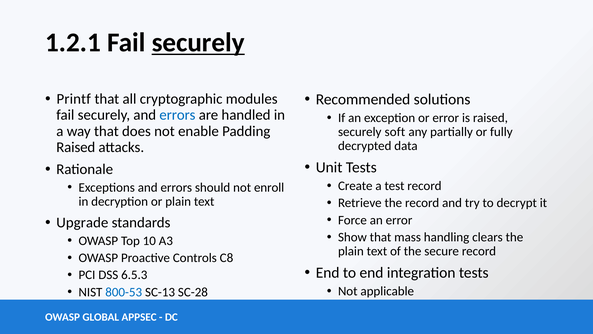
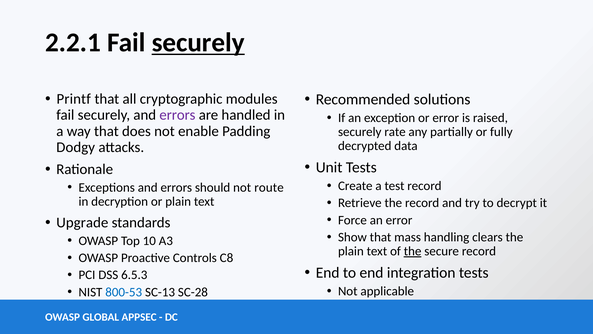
1.2.1: 1.2.1 -> 2.2.1
errors at (177, 115) colour: blue -> purple
soft: soft -> rate
Raised at (76, 147): Raised -> Dodgy
enroll: enroll -> route
the at (413, 251) underline: none -> present
